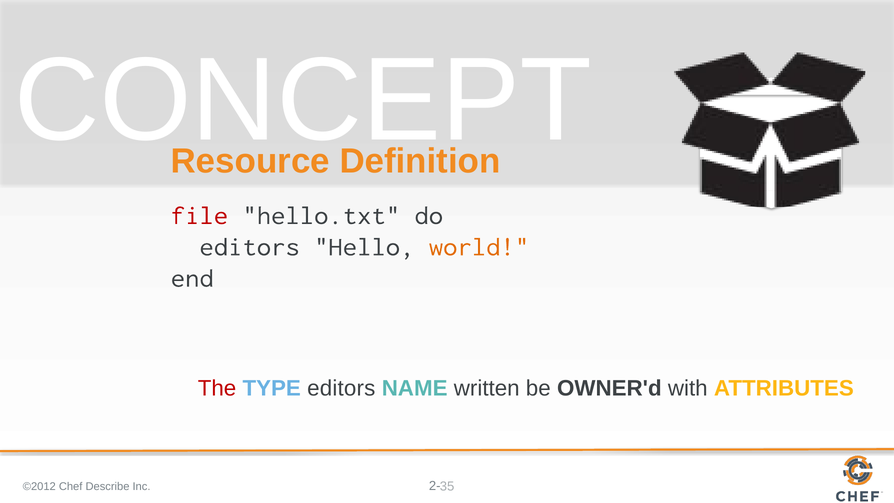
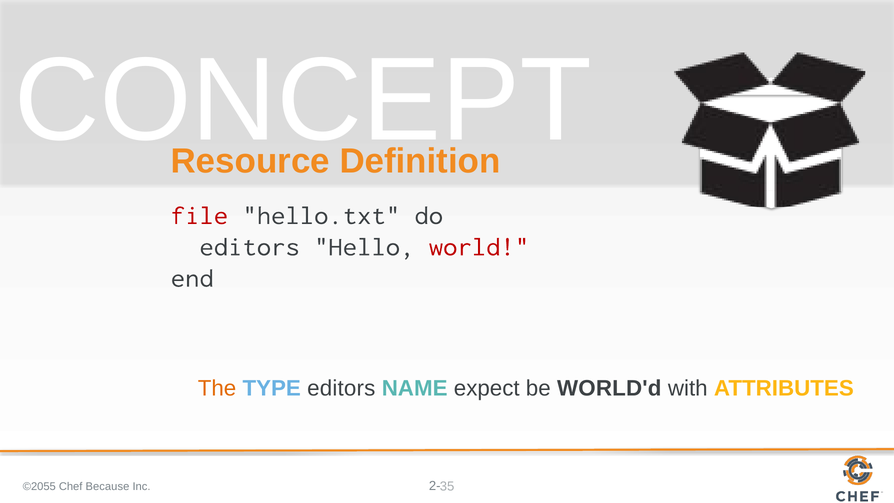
world colour: orange -> red
The colour: red -> orange
written: written -> expect
OWNER'd: OWNER'd -> WORLD'd
©2012: ©2012 -> ©2055
Describe: Describe -> Because
